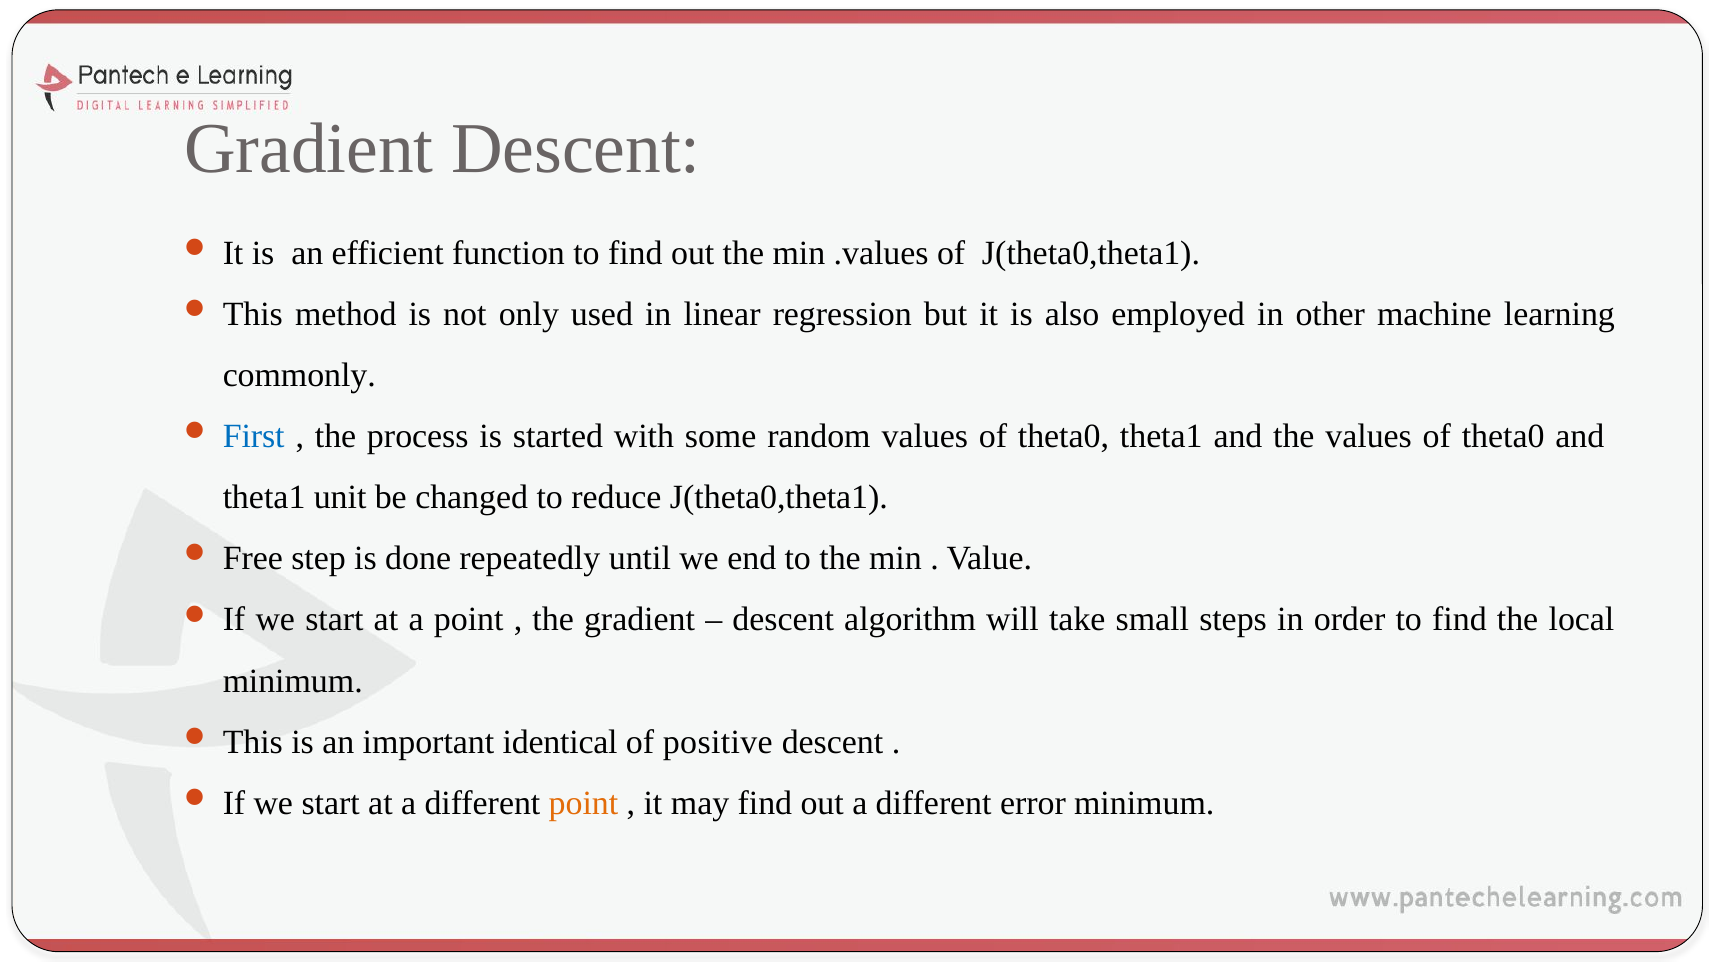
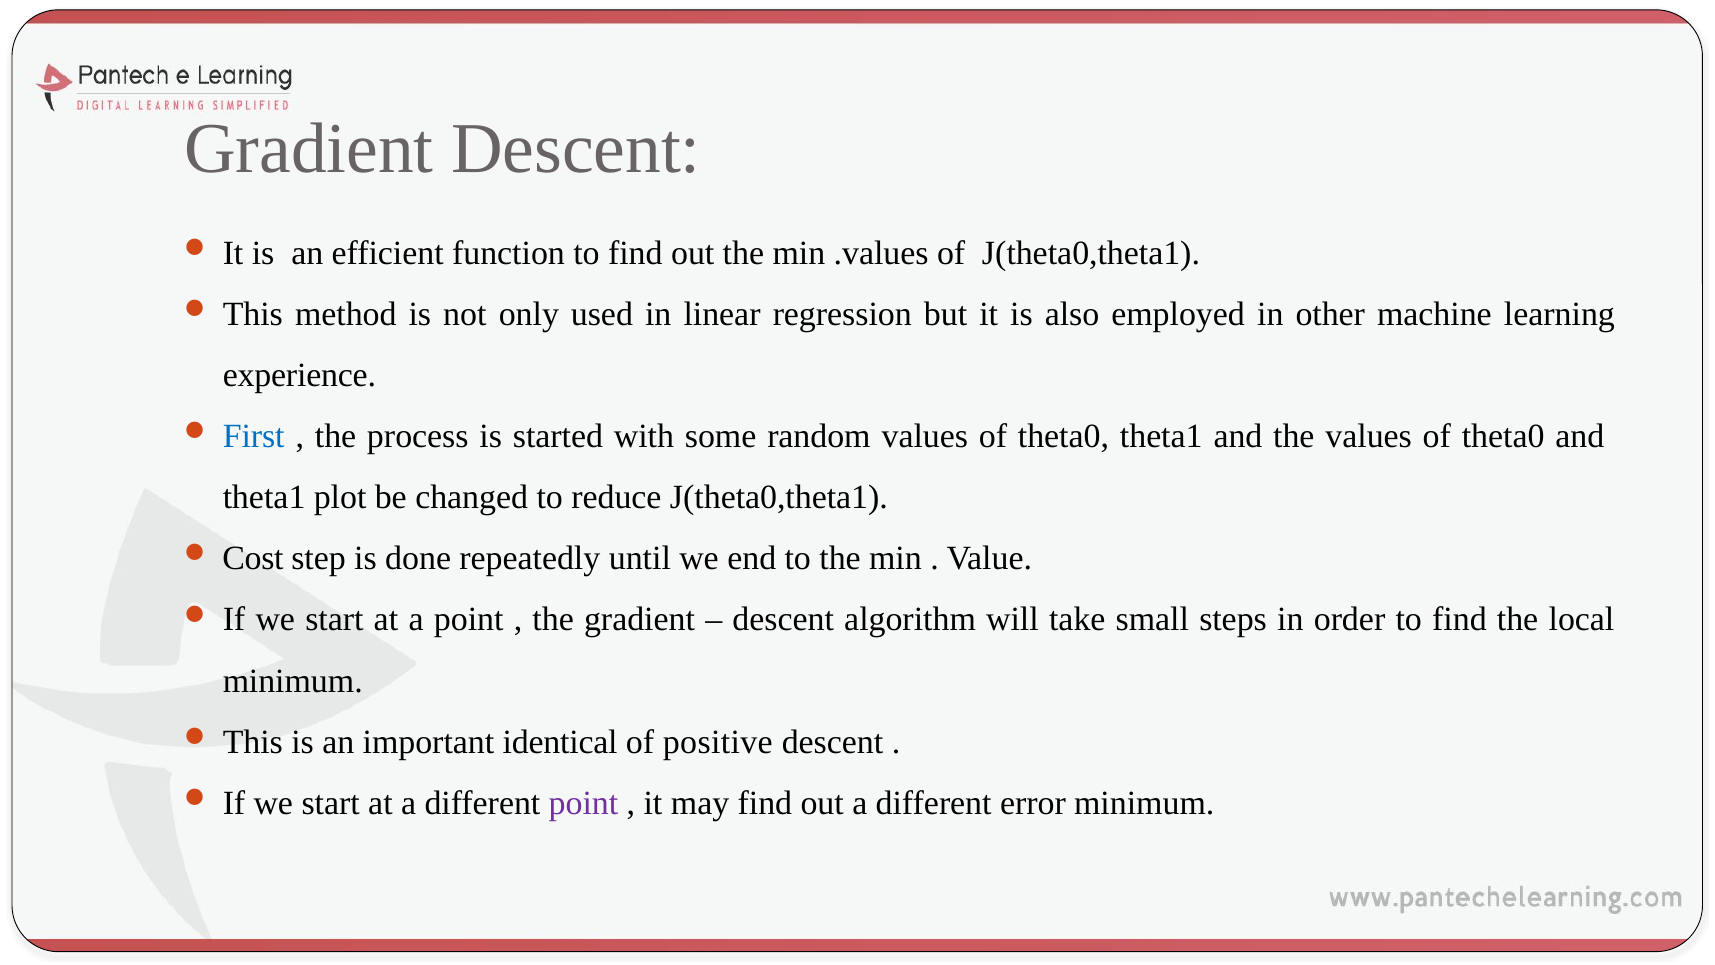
commonly: commonly -> experience
unit: unit -> plot
Free: Free -> Cost
point at (584, 803) colour: orange -> purple
